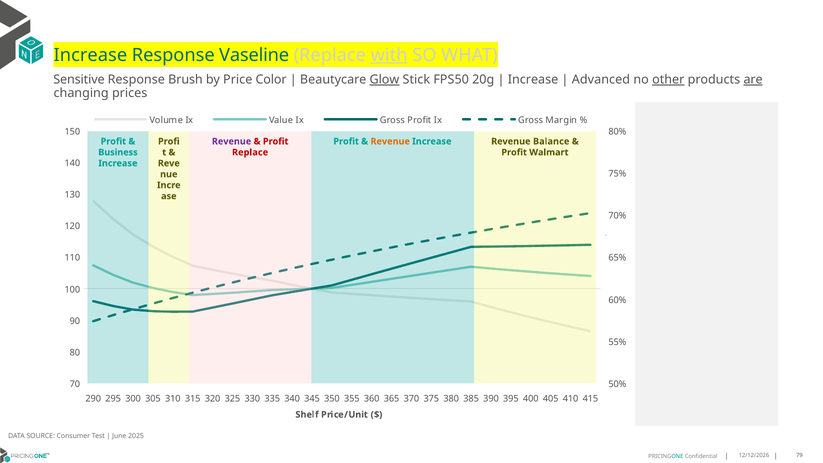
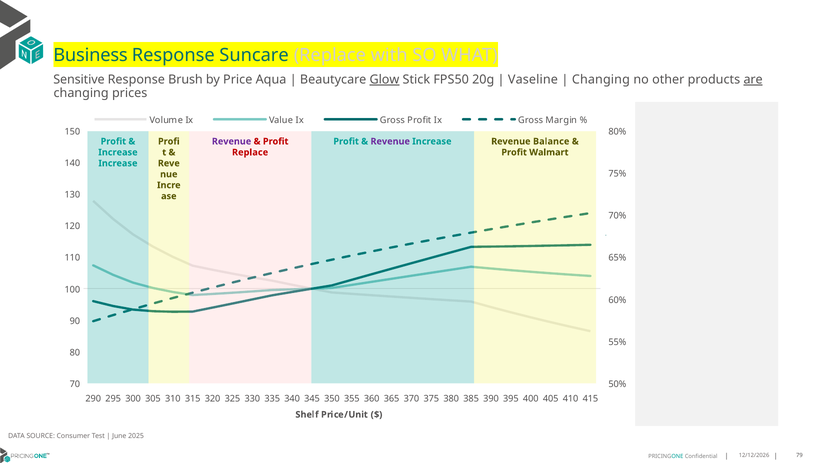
Increase at (90, 55): Increase -> Business
Vaseline: Vaseline -> Suncare
with underline: present -> none
Color: Color -> Aqua
Increase at (533, 80): Increase -> Vaseline
Advanced at (601, 80): Advanced -> Changing
other underline: present -> none
Revenue at (390, 141) colour: orange -> purple
Business at (118, 152): Business -> Increase
